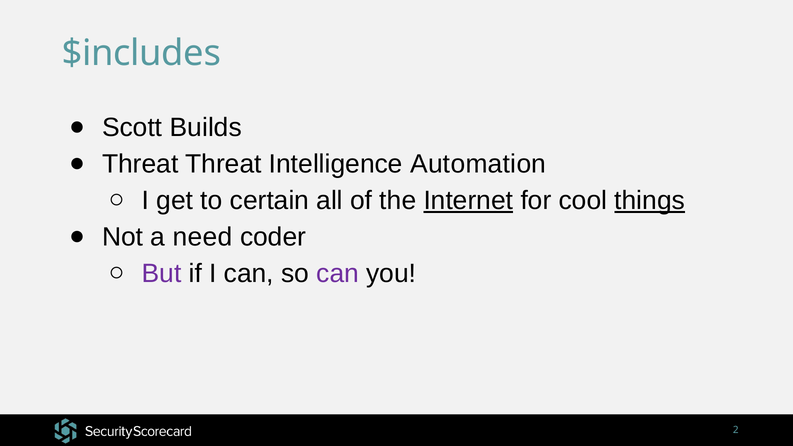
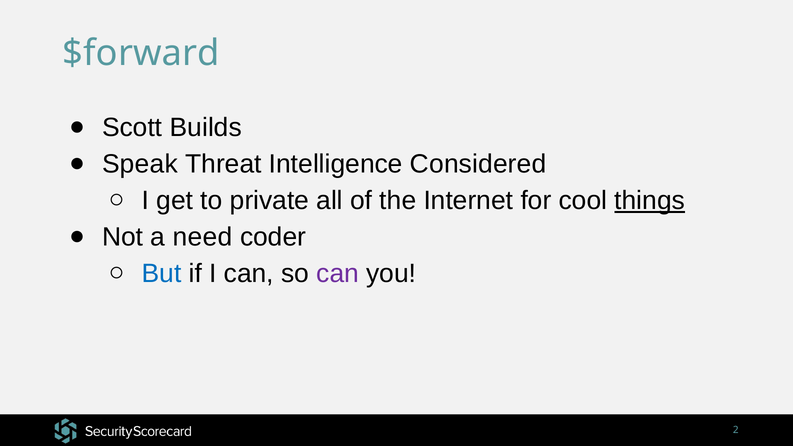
$includes: $includes -> $forward
Threat at (140, 164): Threat -> Speak
Automation: Automation -> Considered
certain: certain -> private
Internet underline: present -> none
But colour: purple -> blue
